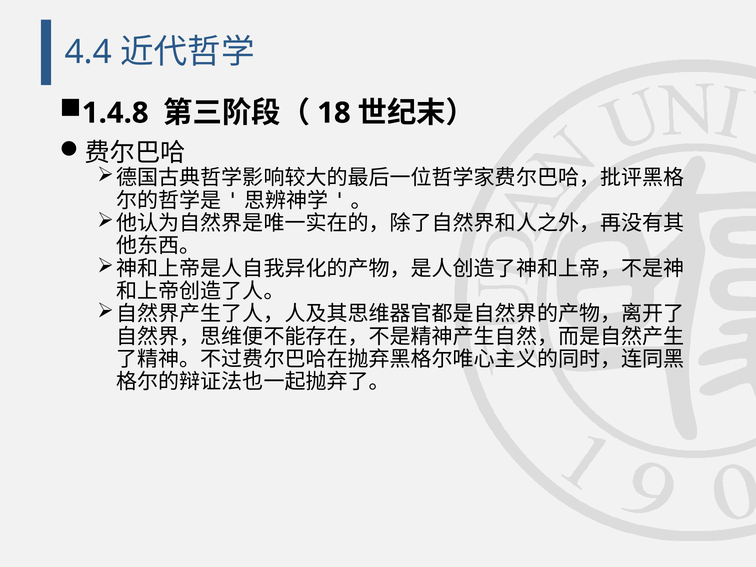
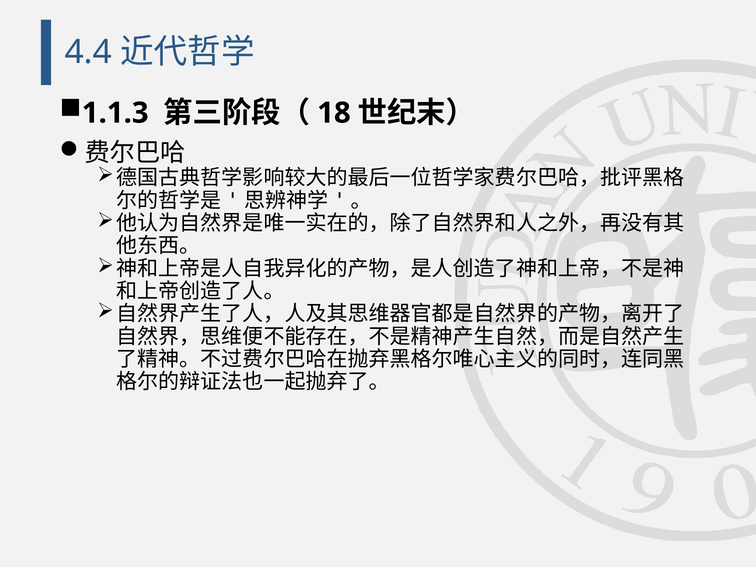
1.4.8: 1.4.8 -> 1.1.3
